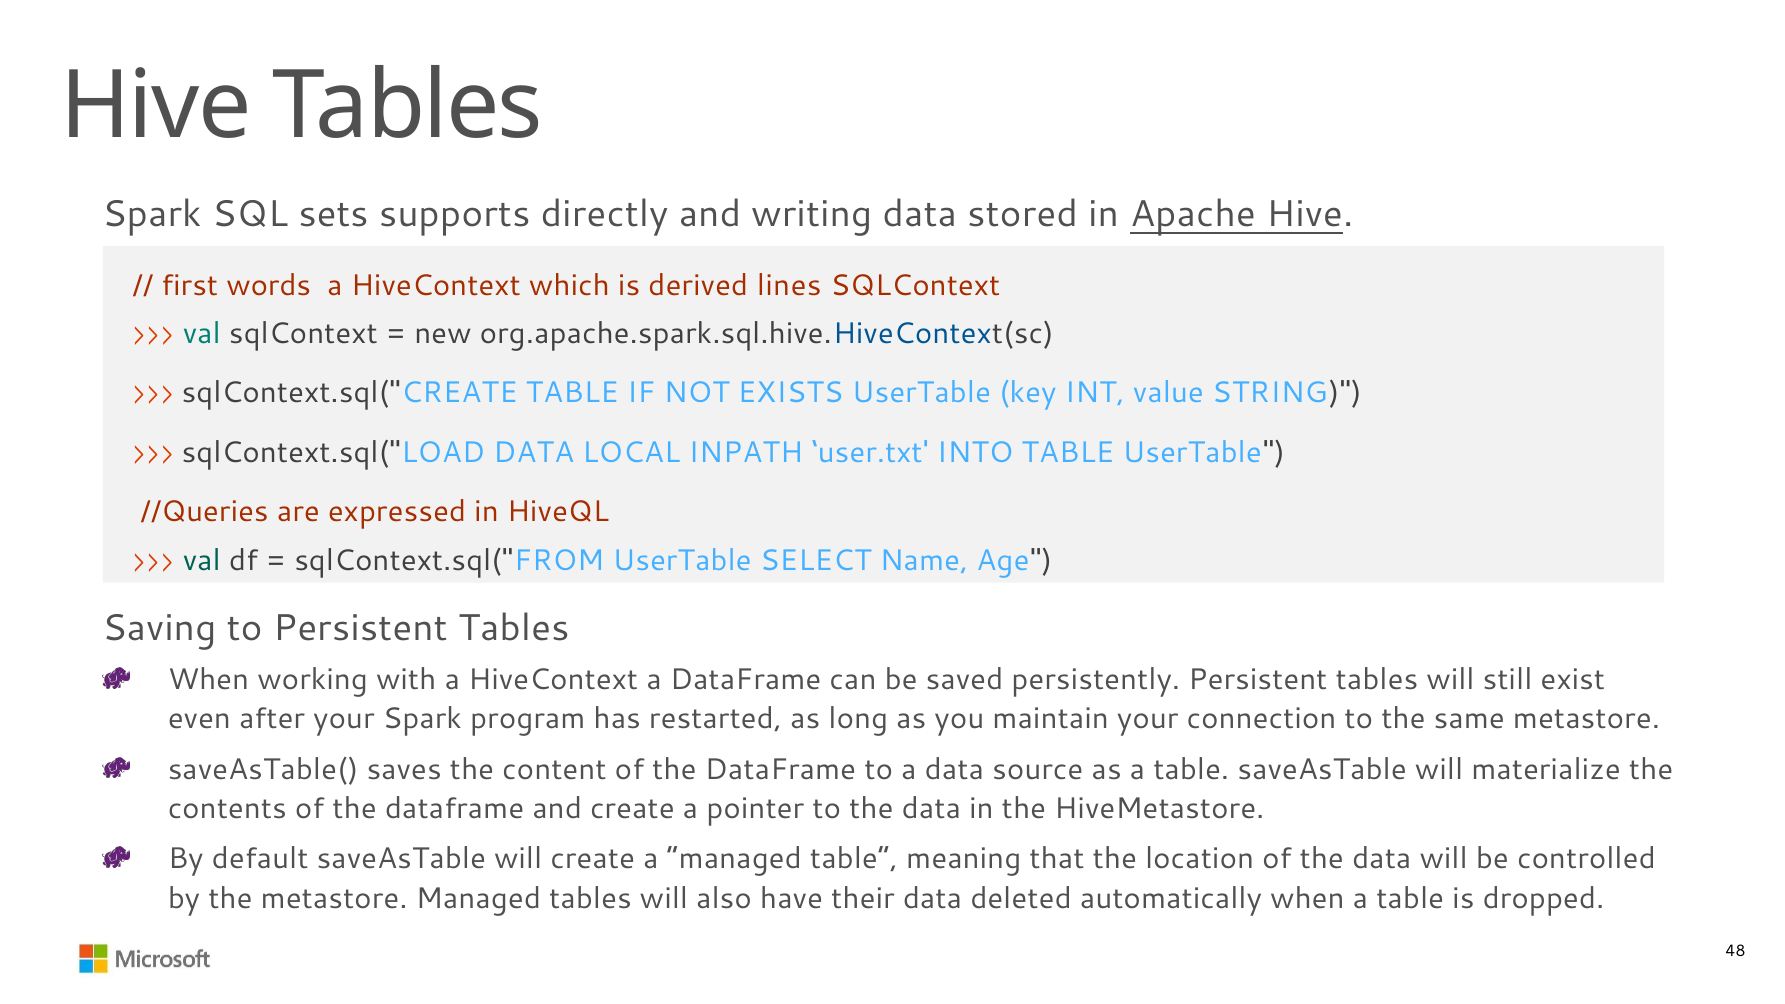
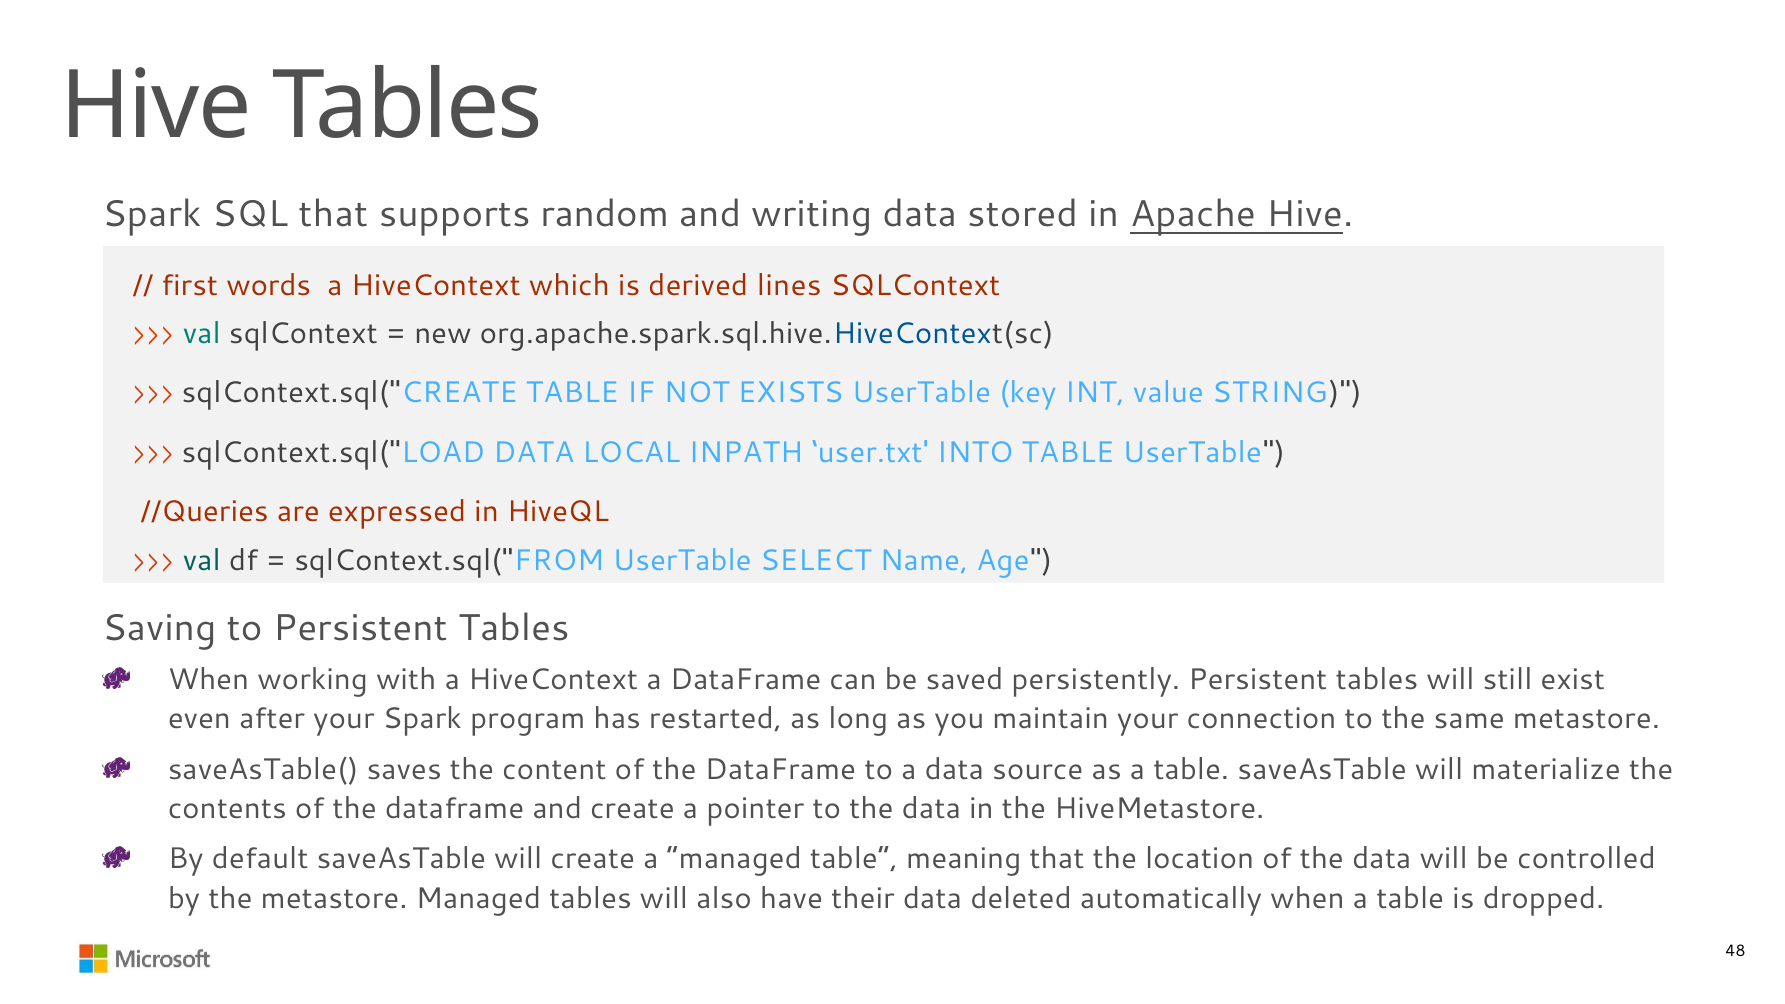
SQL sets: sets -> that
directly: directly -> random
